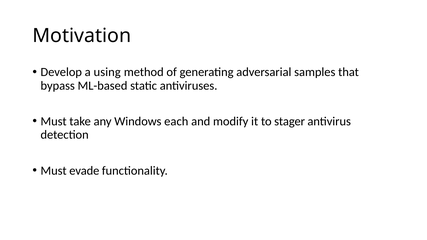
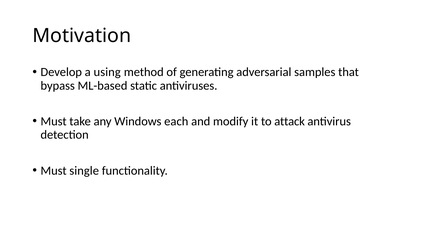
stager: stager -> attack
evade: evade -> single
